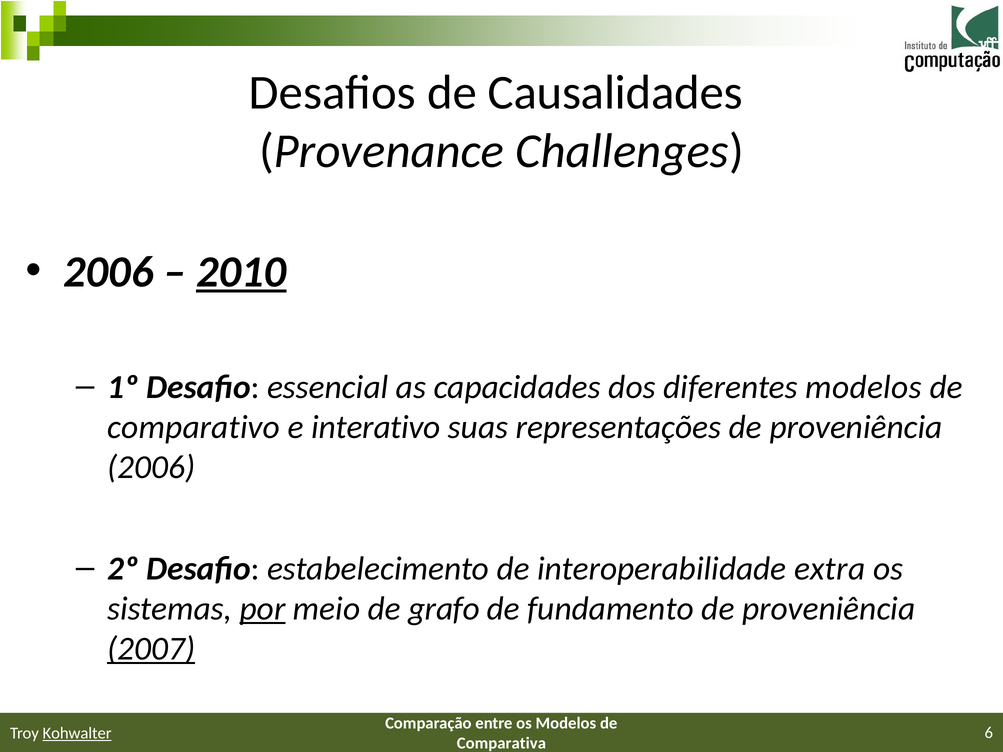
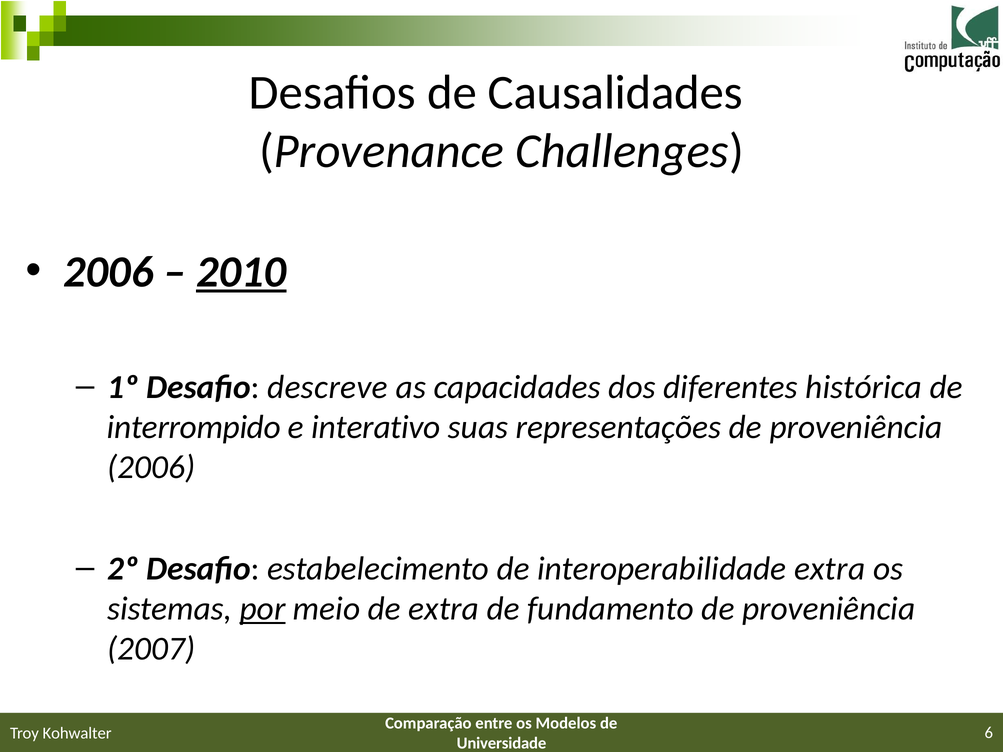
essencial: essencial -> descreve
diferentes modelos: modelos -> histórica
comparativo: comparativo -> interrompido
de grafo: grafo -> extra
2007 underline: present -> none
Kohwalter underline: present -> none
Comparativa: Comparativa -> Universidade
